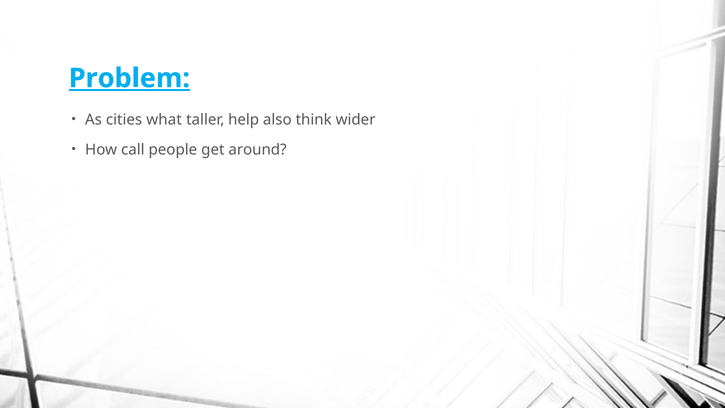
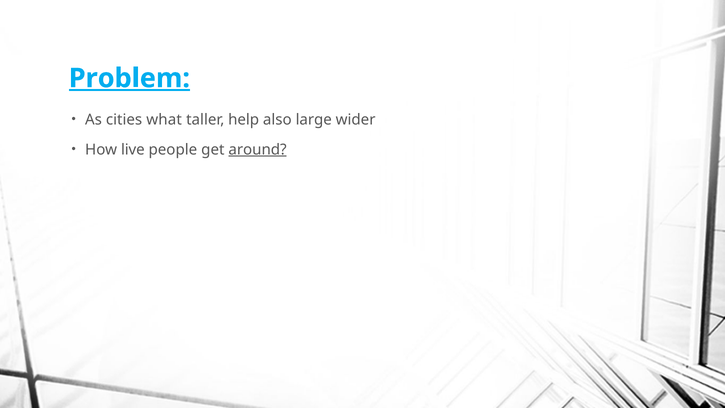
think: think -> large
call: call -> live
around underline: none -> present
